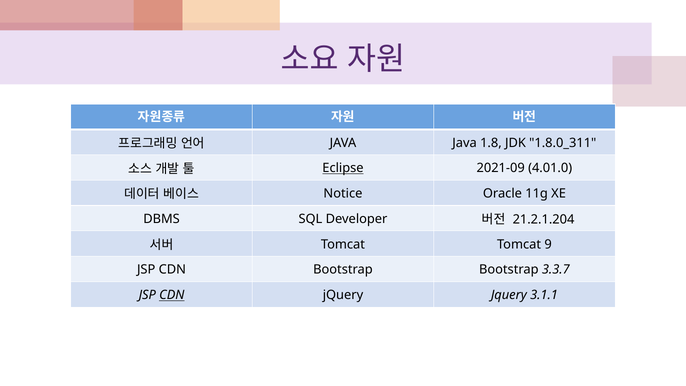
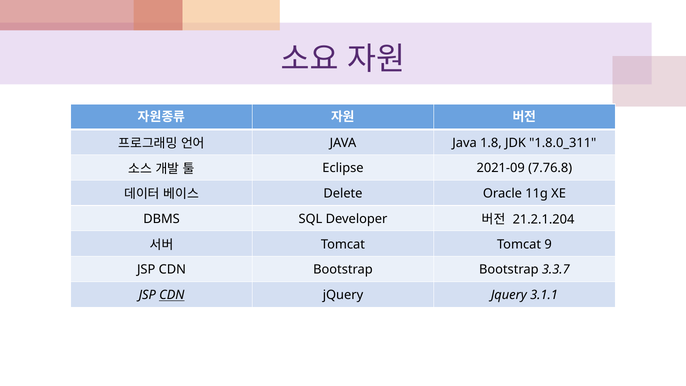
Eclipse underline: present -> none
4.01.0: 4.01.0 -> 7.76.8
Notice: Notice -> Delete
